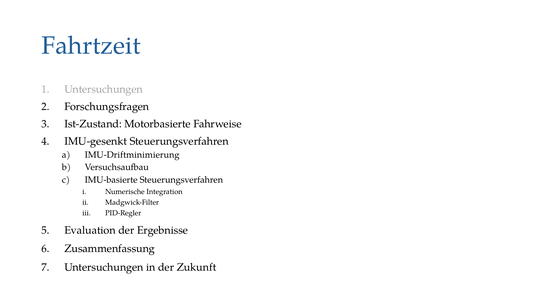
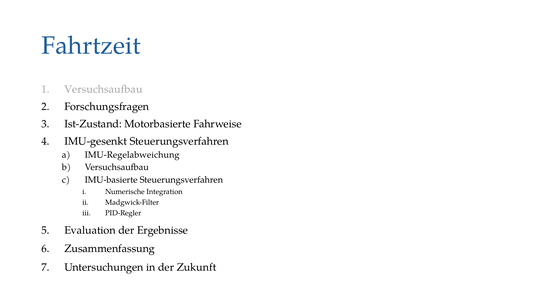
Untersuchungen at (104, 89): Untersuchungen -> Versuchsaufbau
IMU-Driftminimierung: IMU-Driftminimierung -> IMU-Regelabweichung
